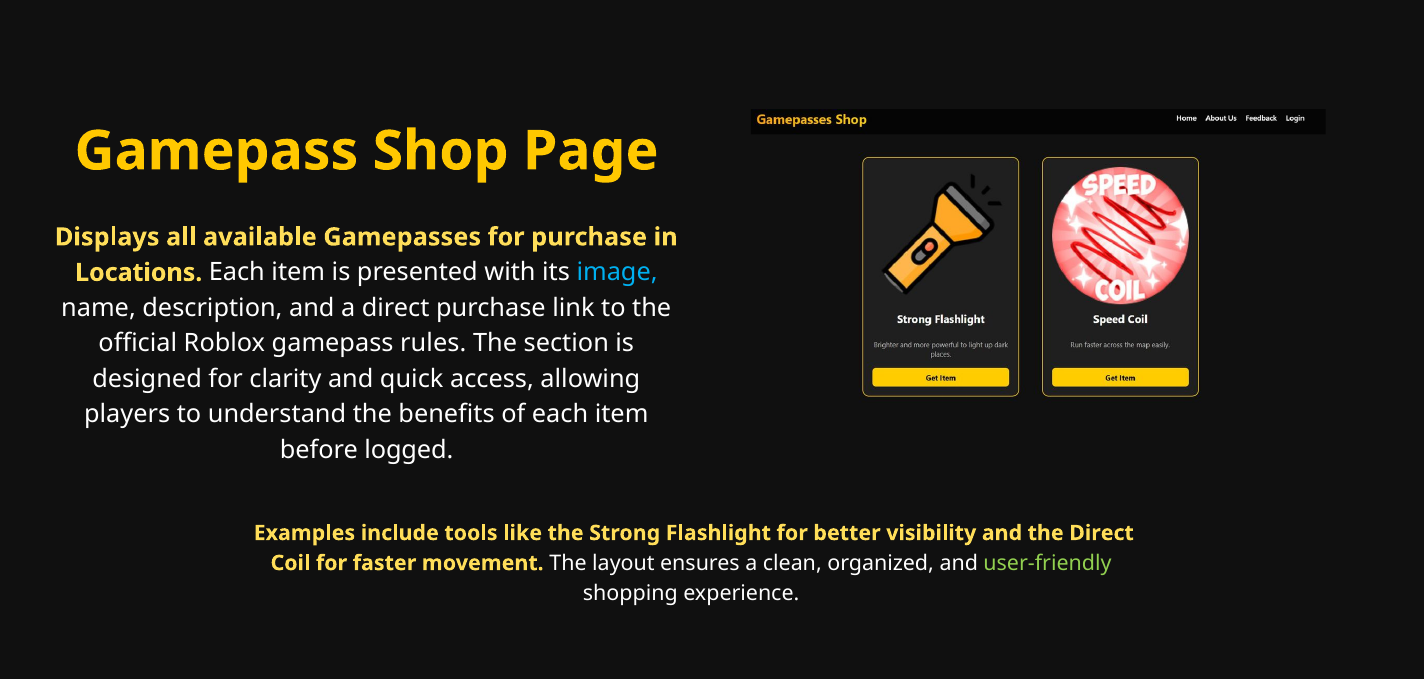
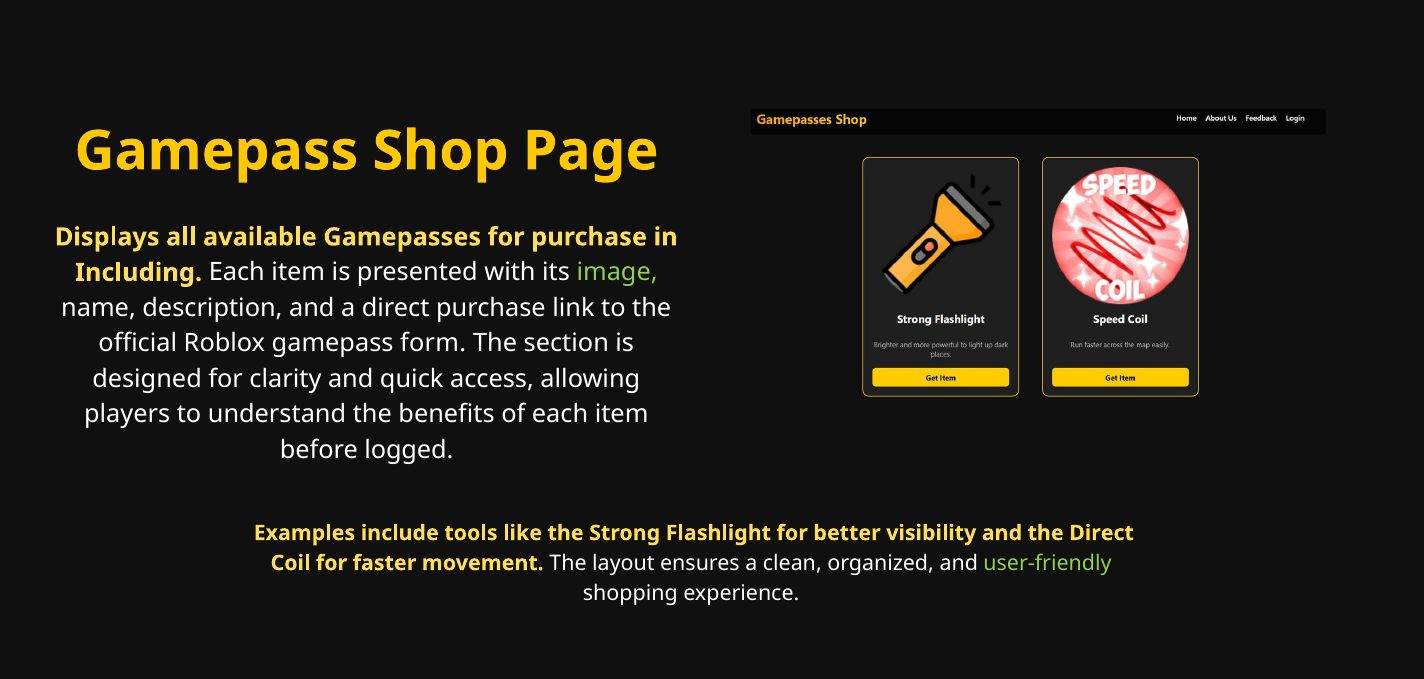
Locations: Locations -> Including
image colour: light blue -> light green
rules: rules -> form
